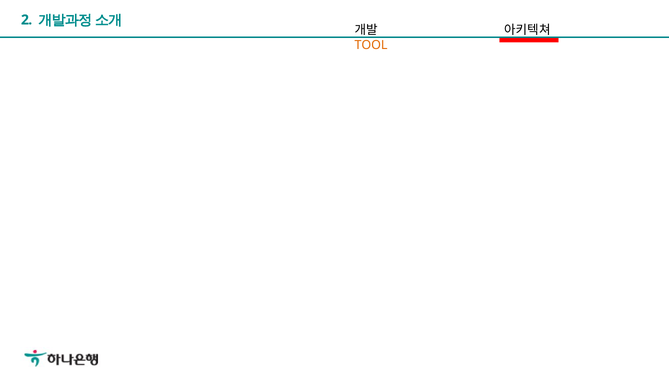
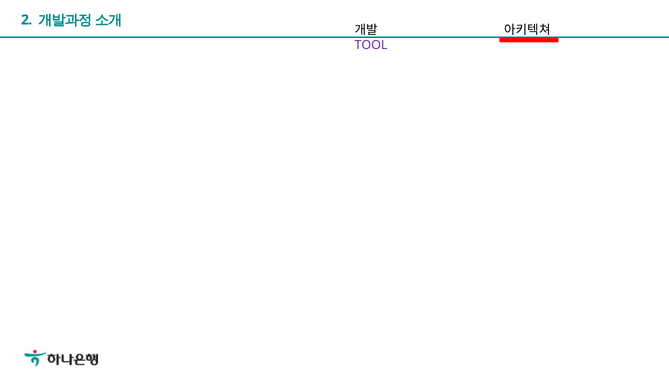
TOOL colour: orange -> purple
